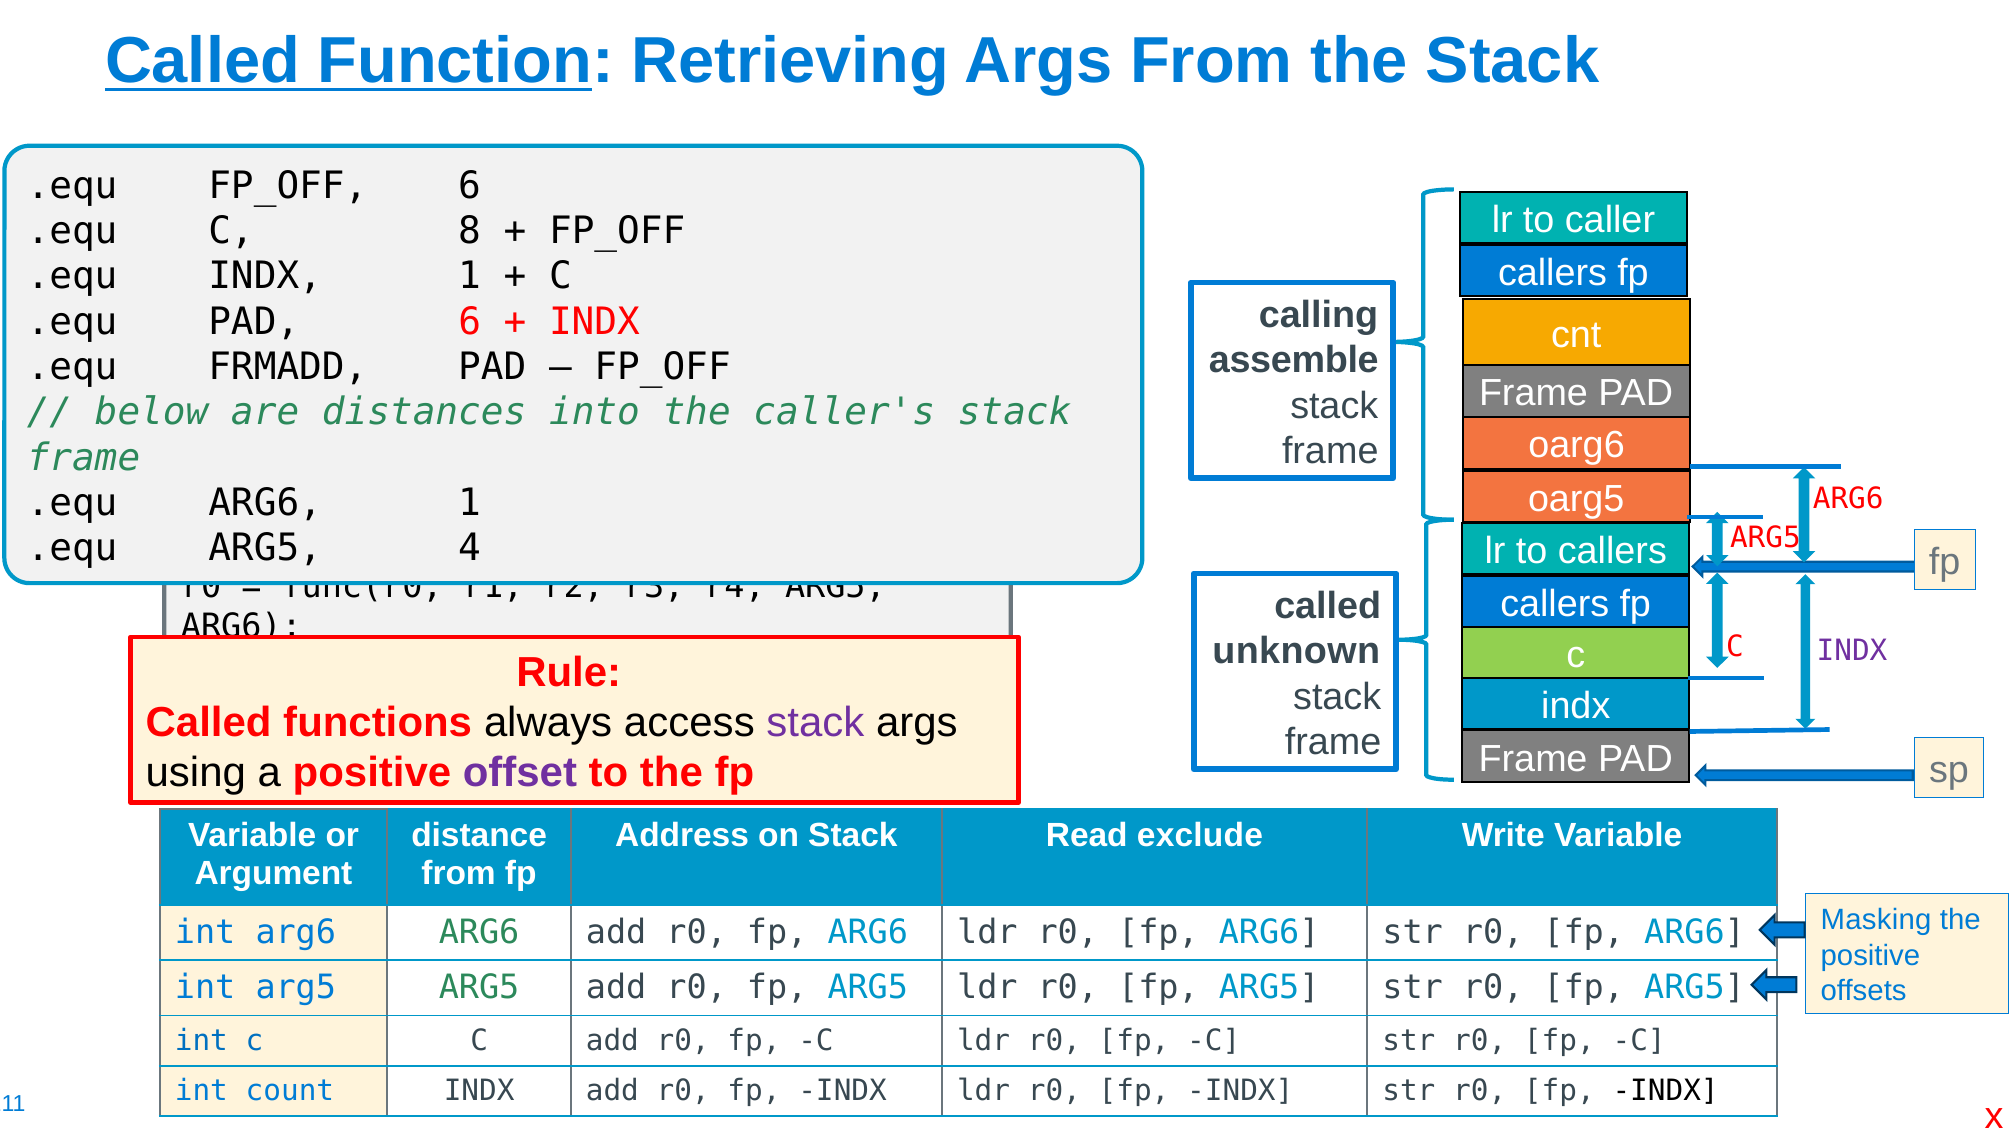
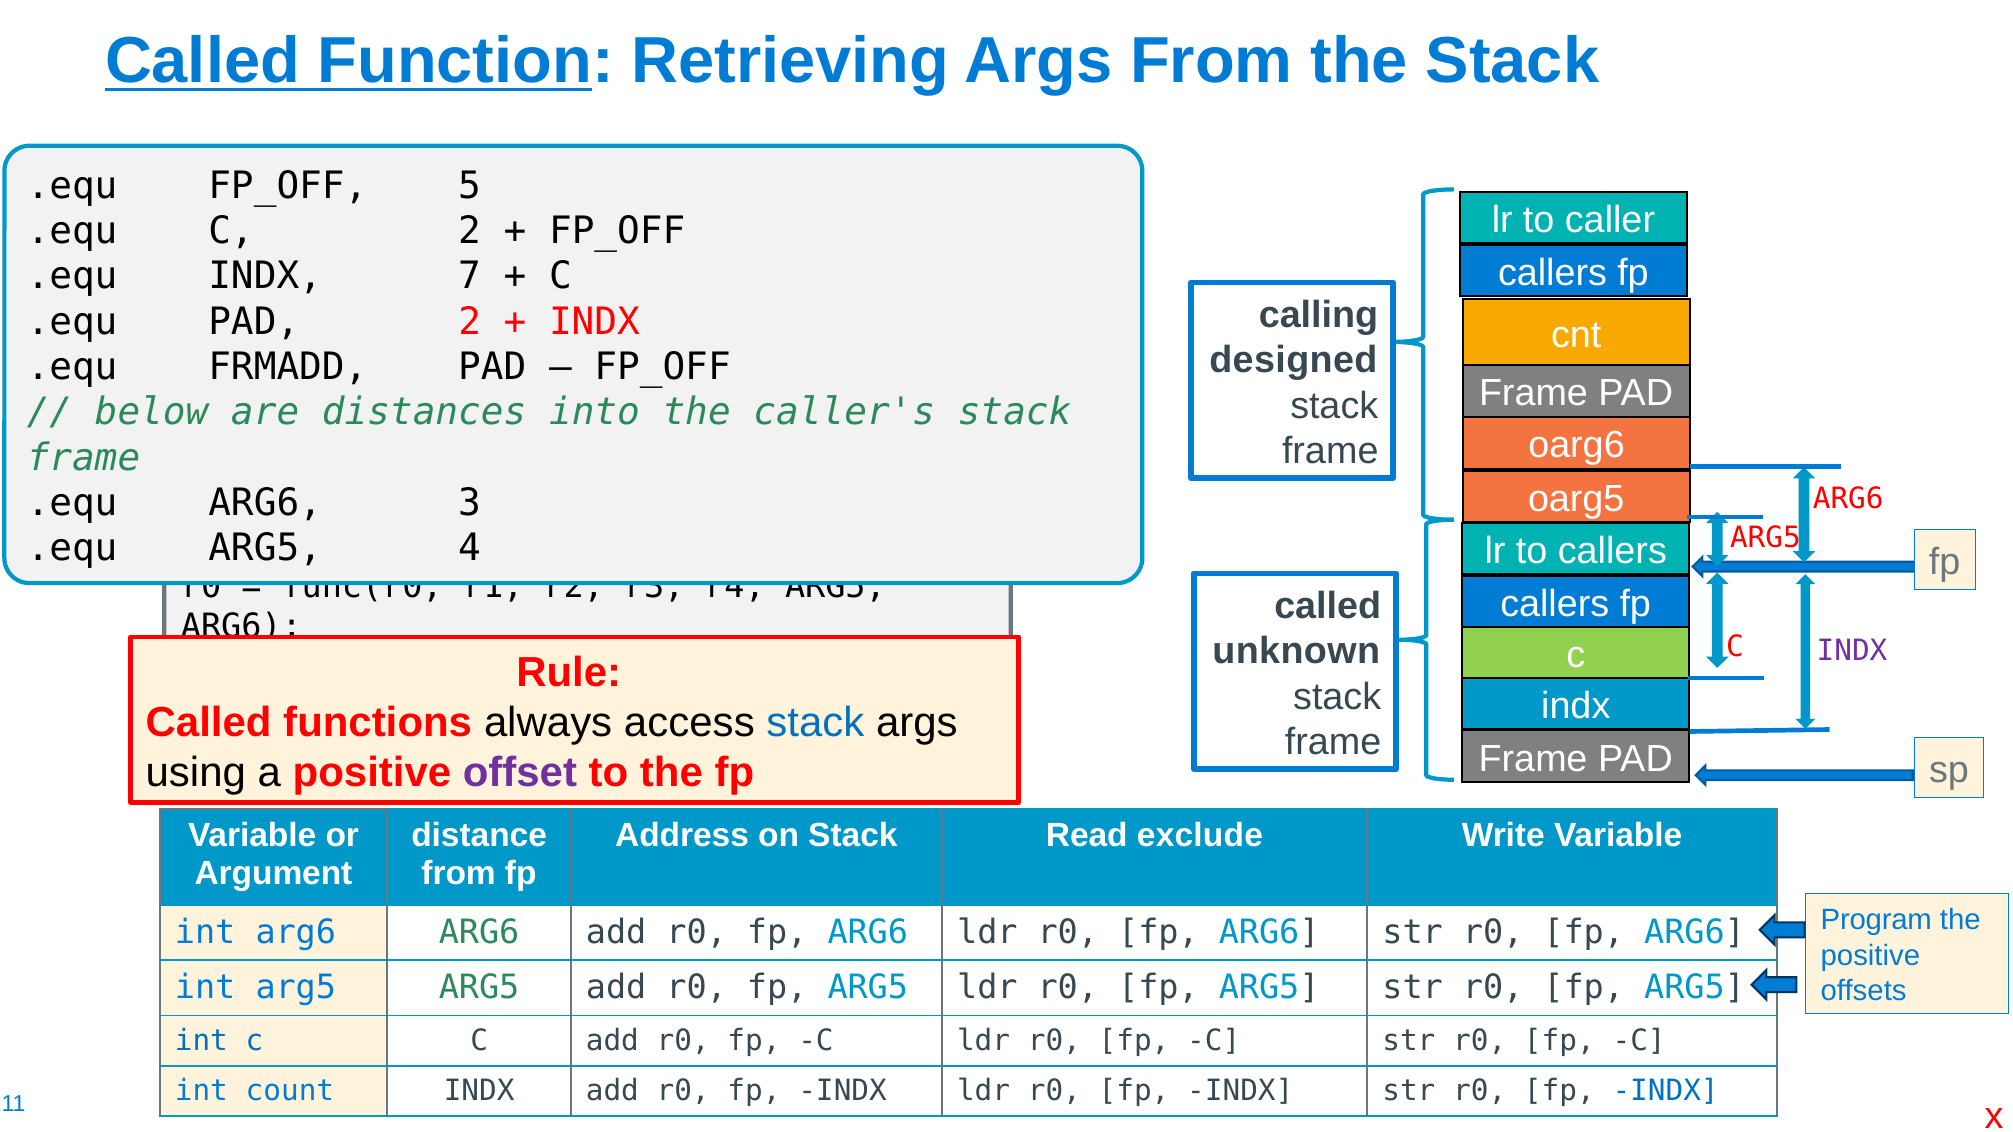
FP_OFF 6: 6 -> 5
C 8: 8 -> 2
INDX 1: 1 -> 7
PAD 6: 6 -> 2
assemble: assemble -> designed
ARG6 1: 1 -> 3
stack at (815, 723) colour: purple -> blue
Masking: Masking -> Program
INDX at (1666, 1092) colour: black -> blue
